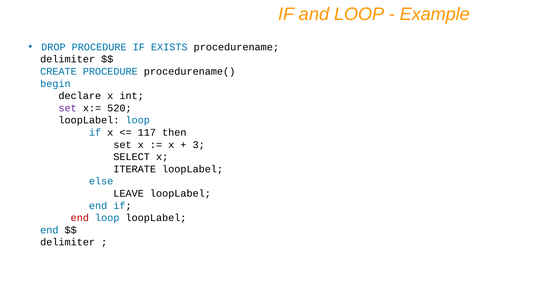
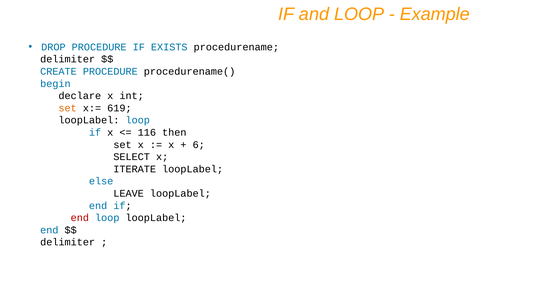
set at (68, 108) colour: purple -> orange
520: 520 -> 619
117: 117 -> 116
3: 3 -> 6
